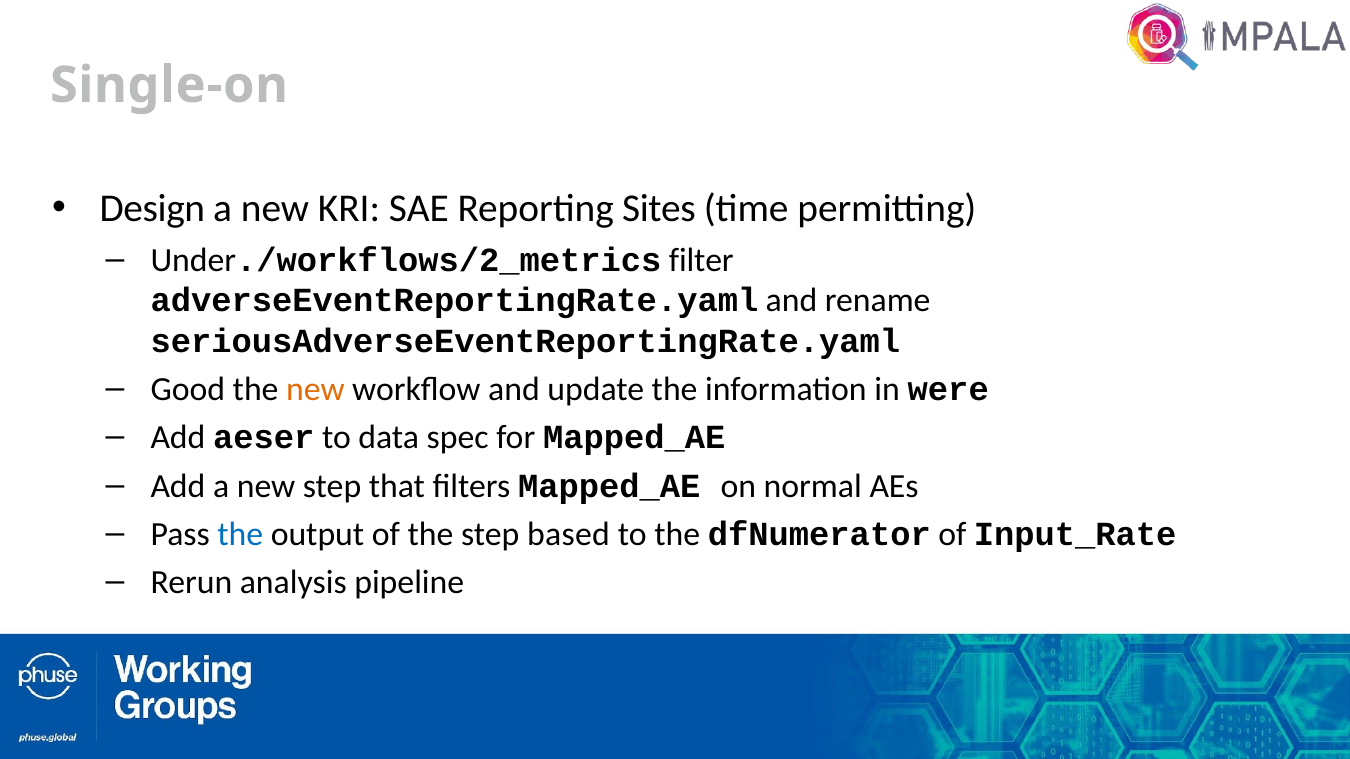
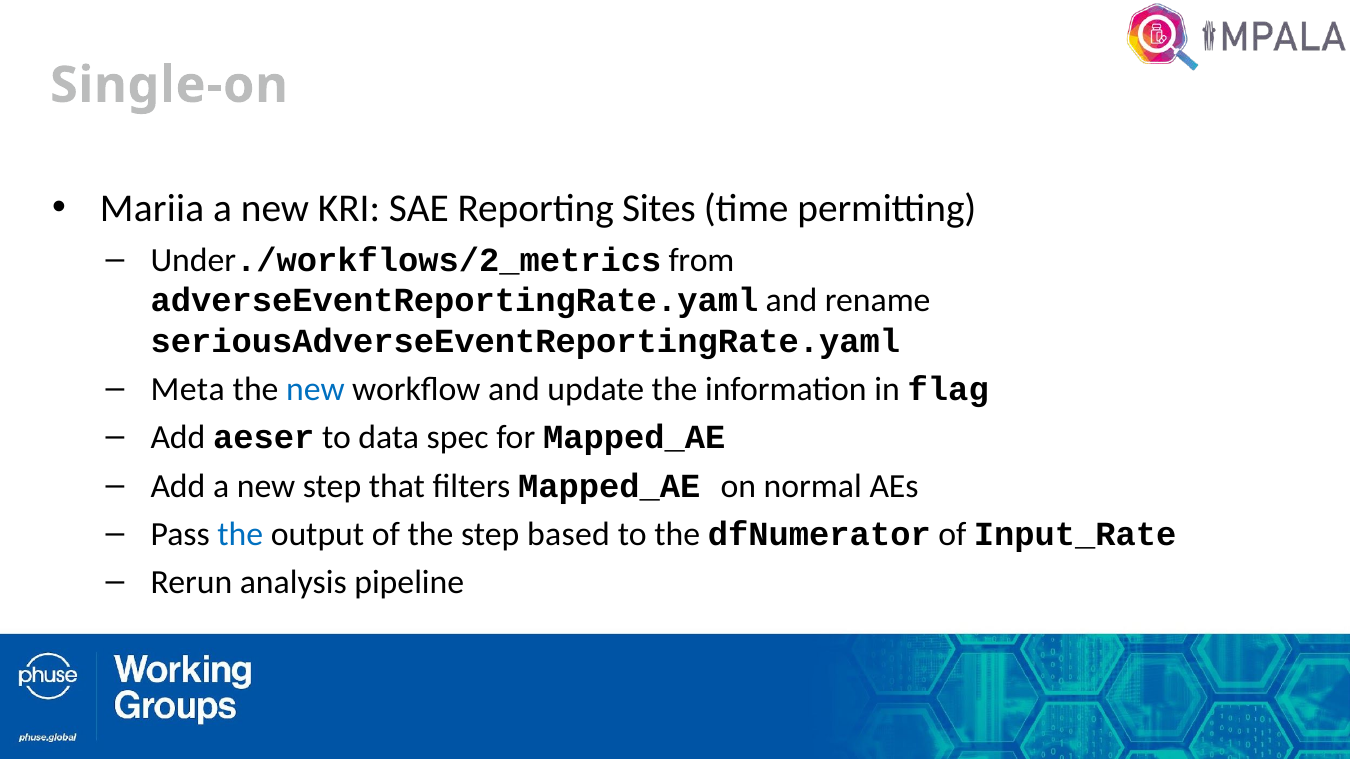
Design: Design -> Mariia
filter: filter -> from
Good: Good -> Meta
new at (315, 389) colour: orange -> blue
were: were -> flag
